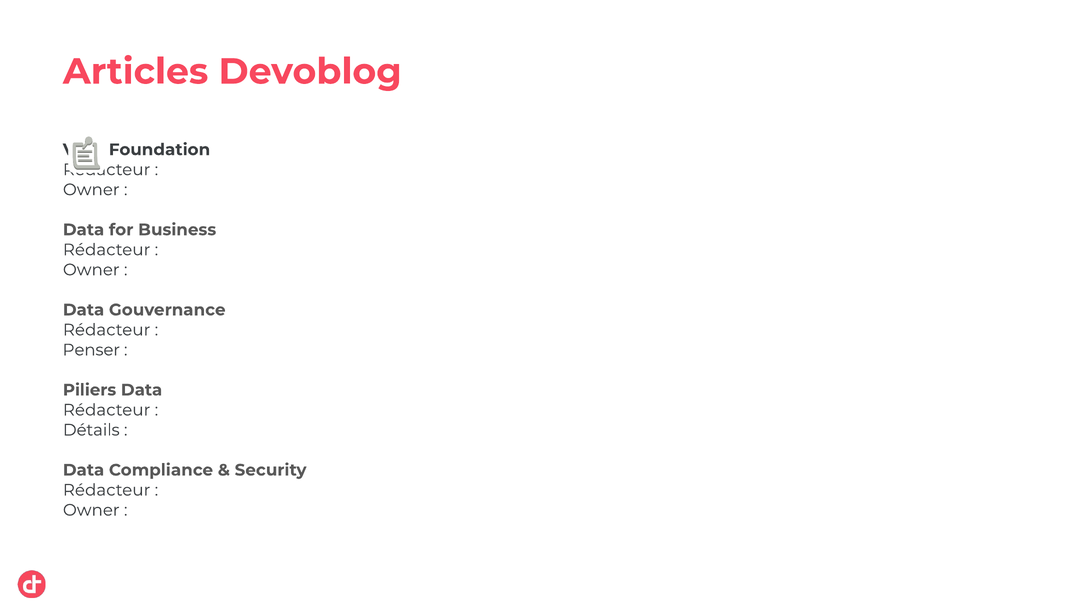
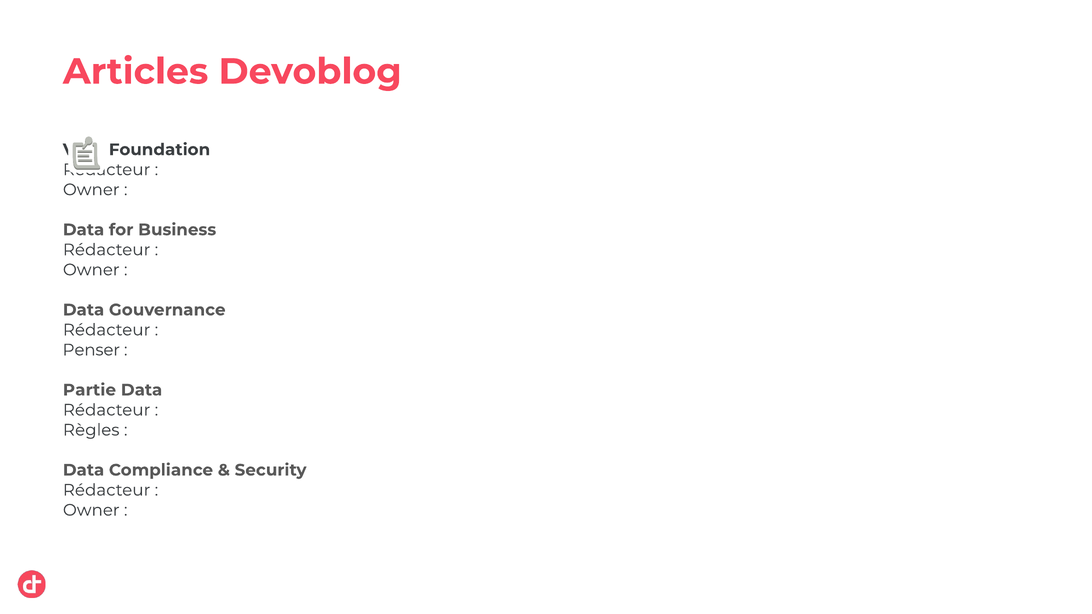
Piliers: Piliers -> Partie
Détails: Détails -> Règles
